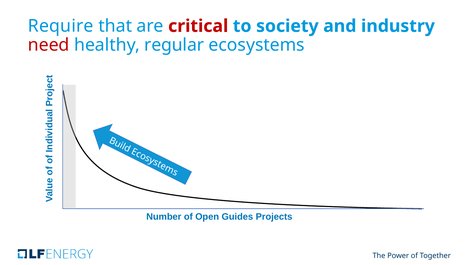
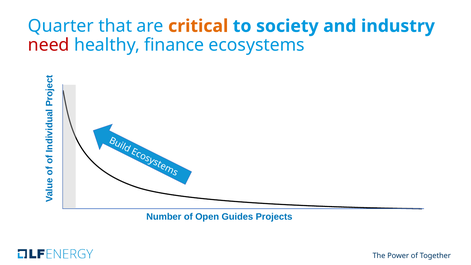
Require: Require -> Quarter
critical colour: red -> orange
regular: regular -> finance
